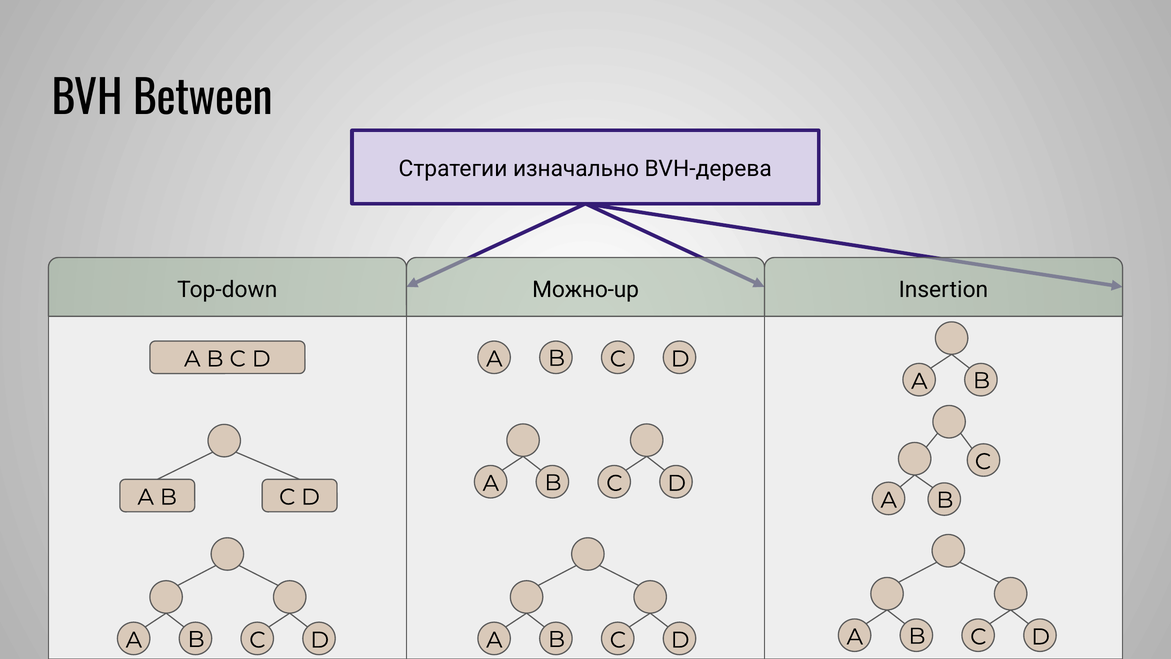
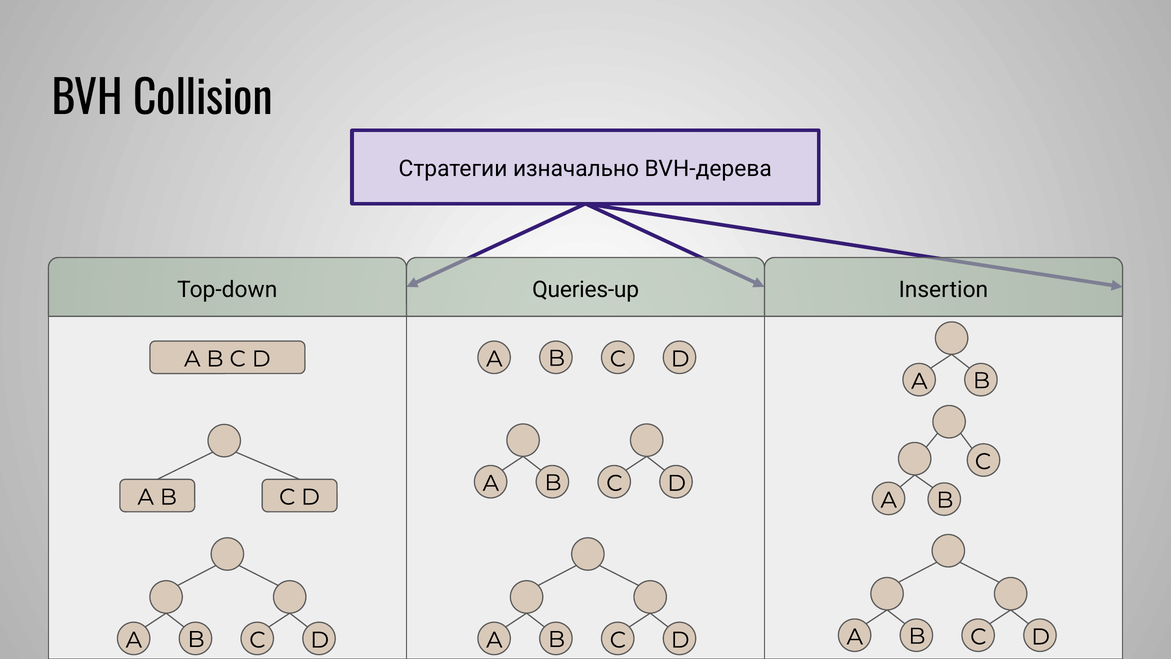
Between: Between -> Collision
Можно-up: Можно-up -> Queries-up
